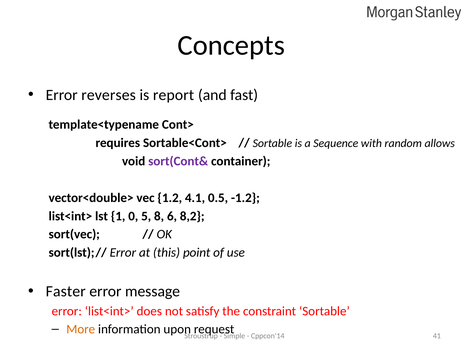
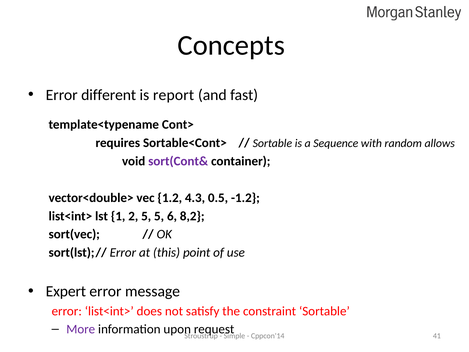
reverses: reverses -> different
4.1: 4.1 -> 4.3
0: 0 -> 2
5 8: 8 -> 5
Faster: Faster -> Expert
More colour: orange -> purple
